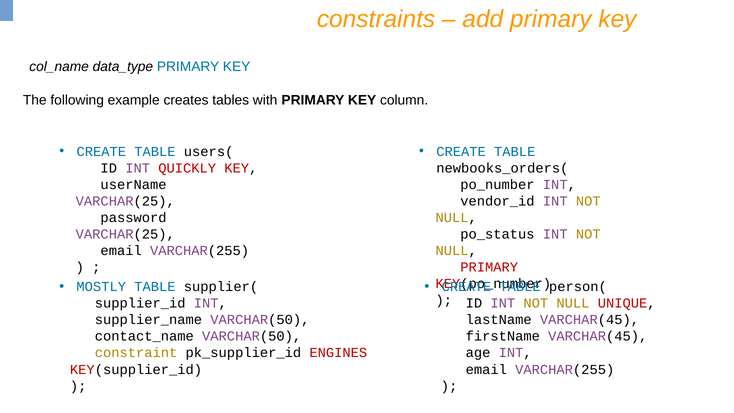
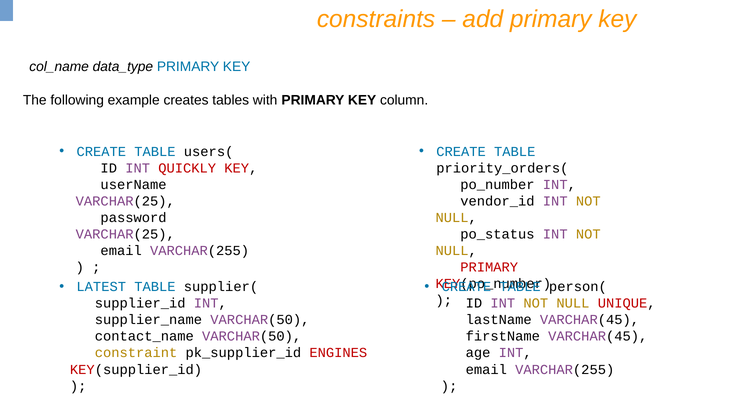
newbooks_orders(: newbooks_orders( -> priority_orders(
MOSTLY: MOSTLY -> LATEST
